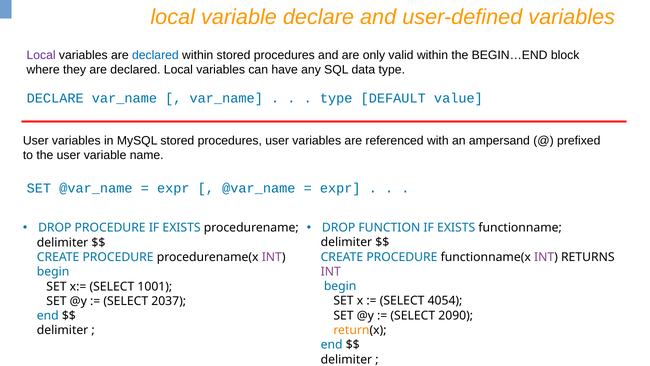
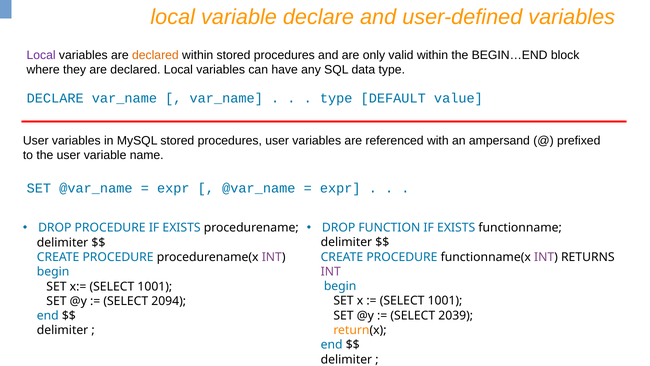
declared at (155, 55) colour: blue -> orange
4054 at (445, 301): 4054 -> 1001
2037: 2037 -> 2094
2090: 2090 -> 2039
